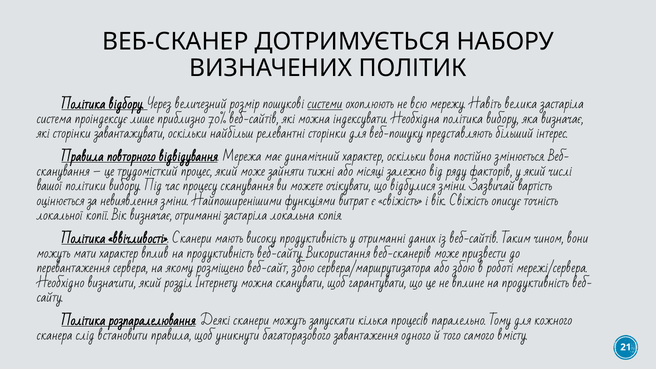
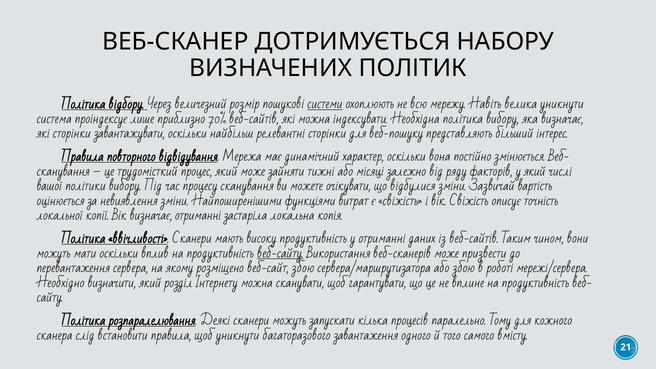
велика застаріла: застаріла -> уникнути
мати характер: характер -> оскільки
веб-сайту underline: none -> present
